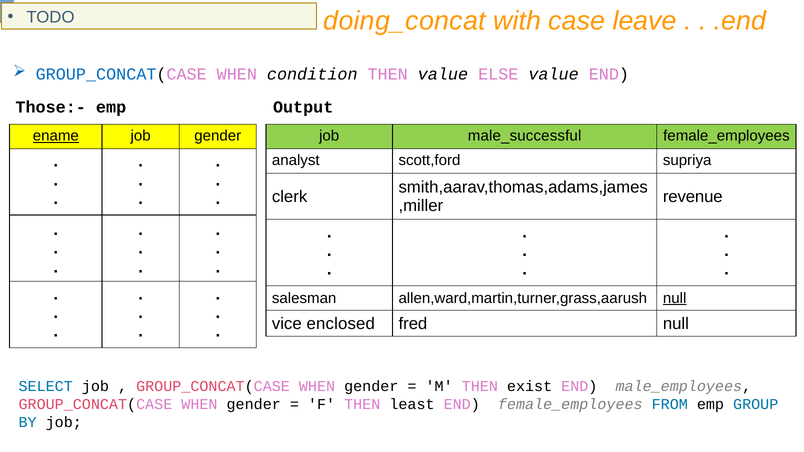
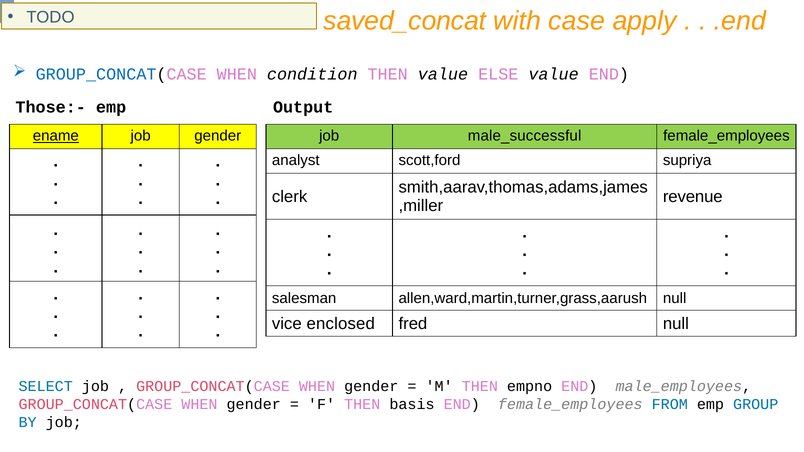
doing_concat: doing_concat -> saved_concat
leave: leave -> apply
null at (675, 298) underline: present -> none
exist: exist -> empno
least: least -> basis
